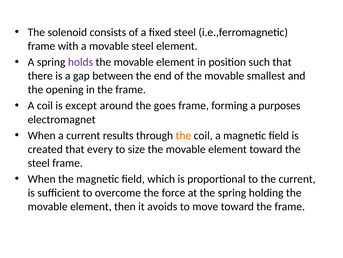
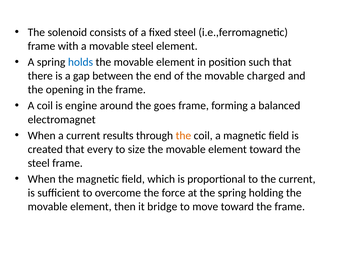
holds colour: purple -> blue
smallest: smallest -> charged
except: except -> engine
purposes: purposes -> balanced
avoids: avoids -> bridge
